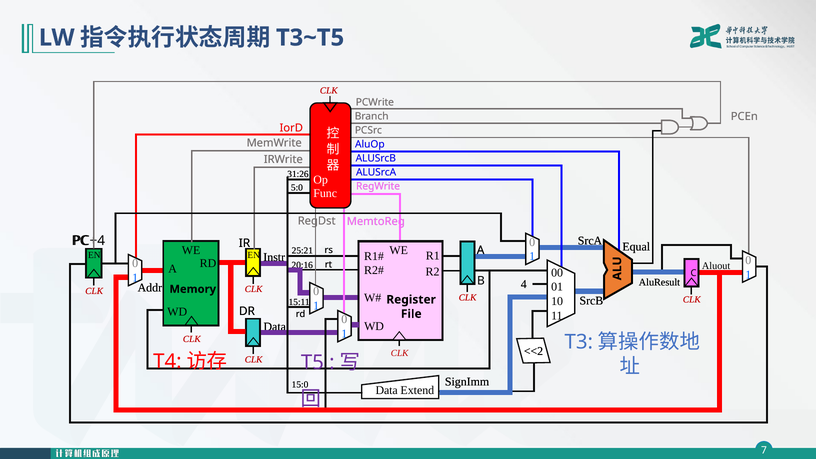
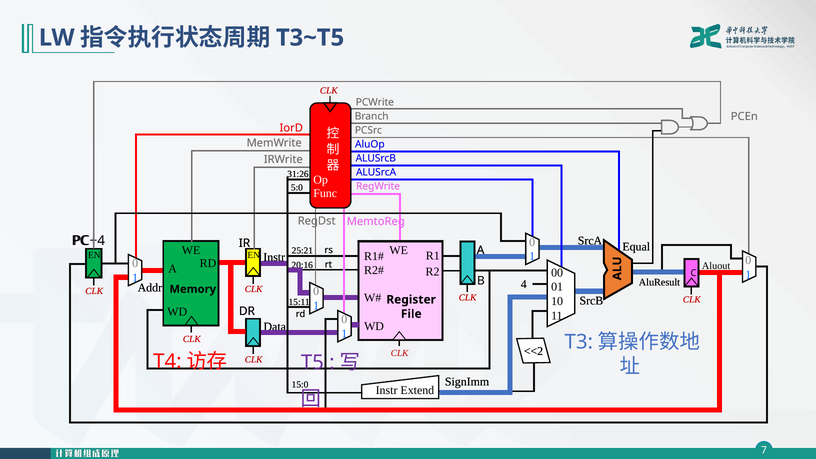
Data at (387, 390): Data -> Instr
